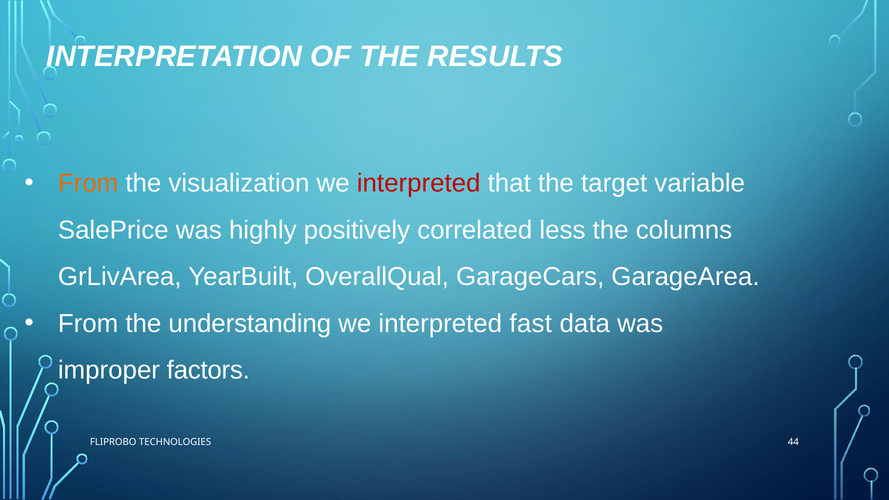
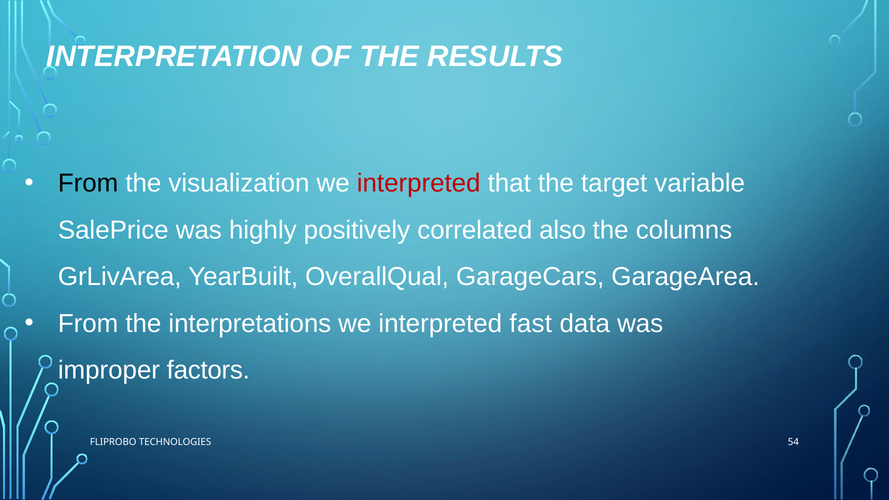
From at (88, 183) colour: orange -> black
less: less -> also
understanding: understanding -> interpretations
44: 44 -> 54
